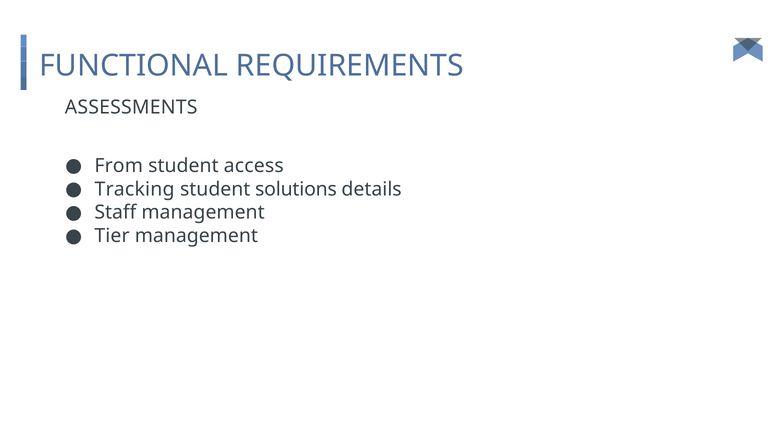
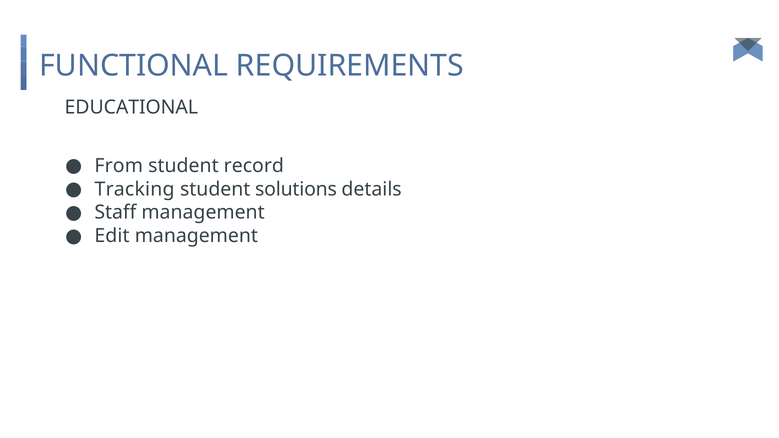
ASSESSMENTS: ASSESSMENTS -> EDUCATIONAL
access: access -> record
Tier: Tier -> Edit
